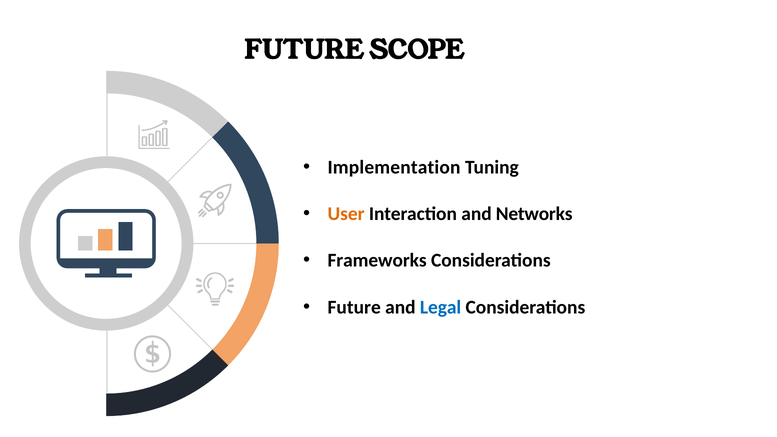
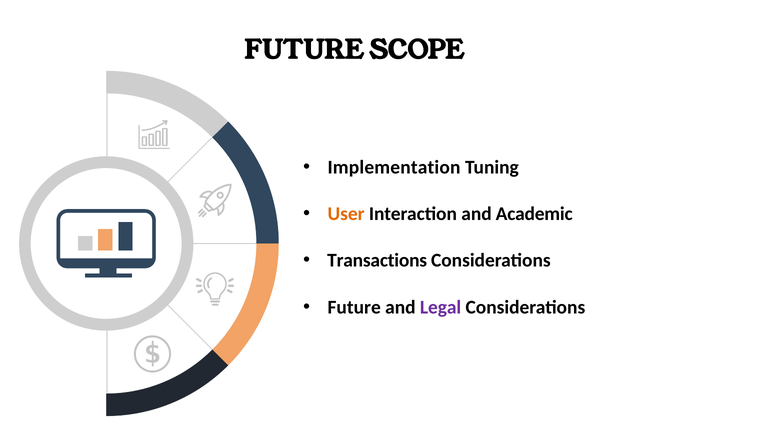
Networks: Networks -> Academic
Frameworks: Frameworks -> Transactions
Legal colour: blue -> purple
